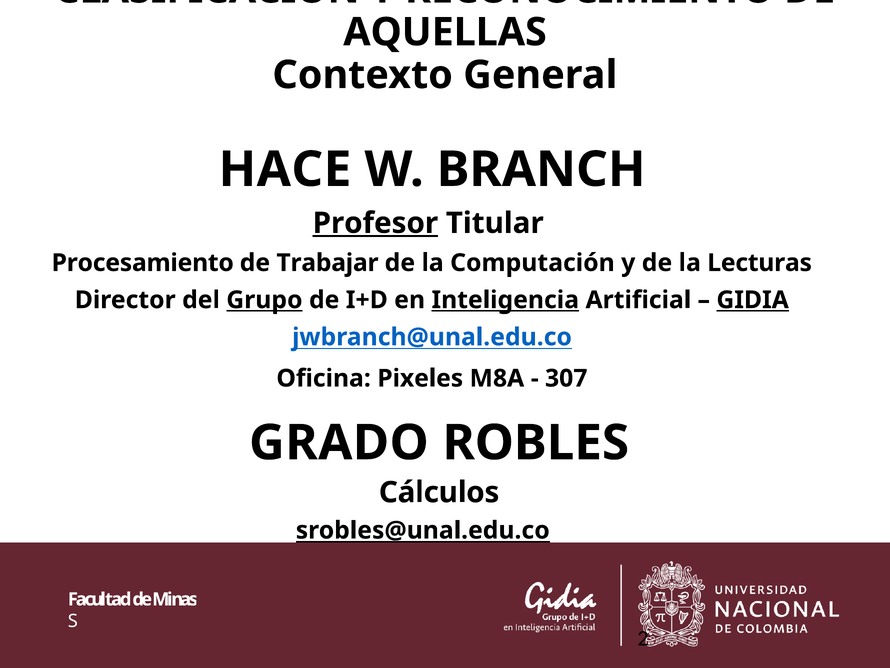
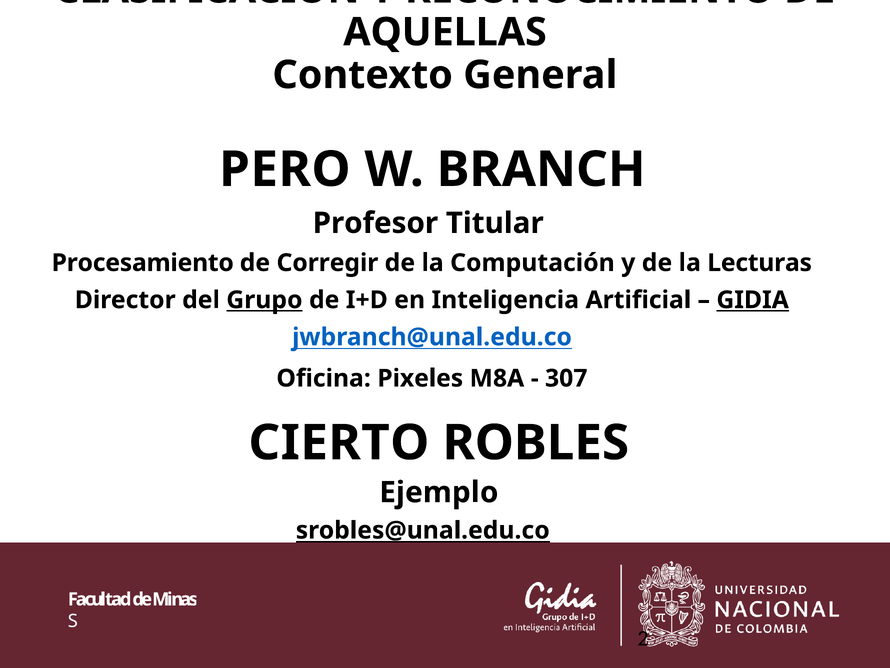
HACE: HACE -> PERO
Profesor underline: present -> none
Trabajar: Trabajar -> Corregir
Inteligencia underline: present -> none
GRADO: GRADO -> CIERTO
Cálculos: Cálculos -> Ejemplo
